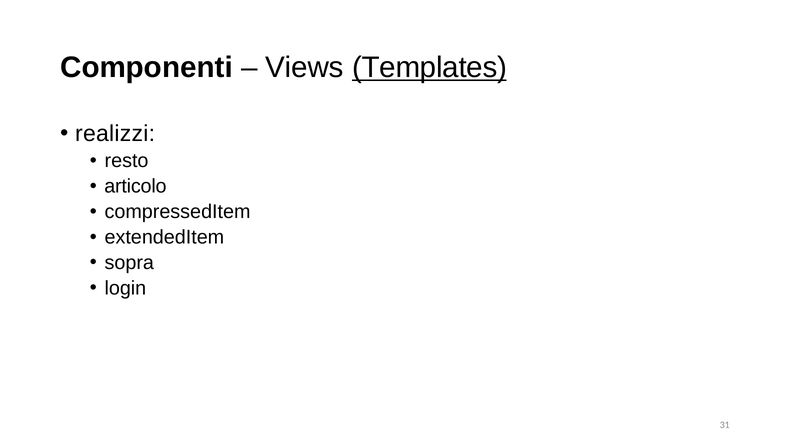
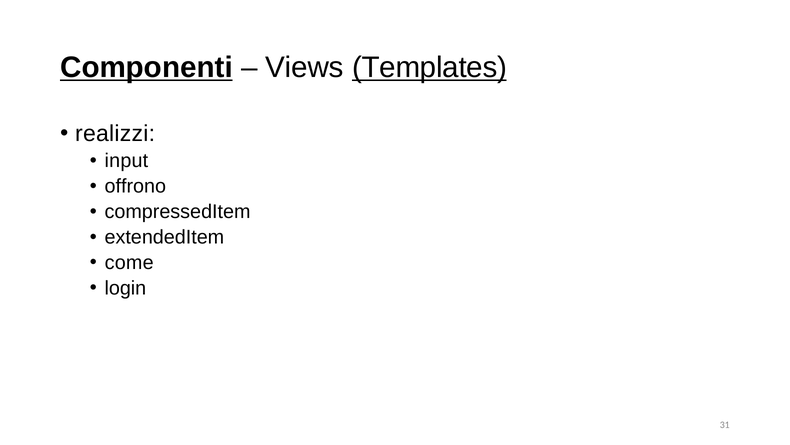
Componenti underline: none -> present
resto: resto -> input
articolo: articolo -> offrono
sopra: sopra -> come
